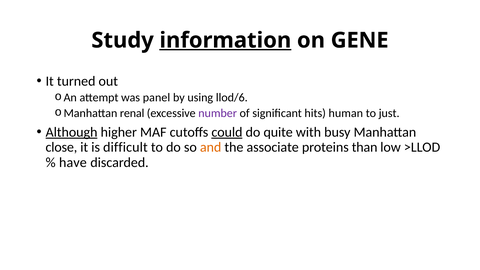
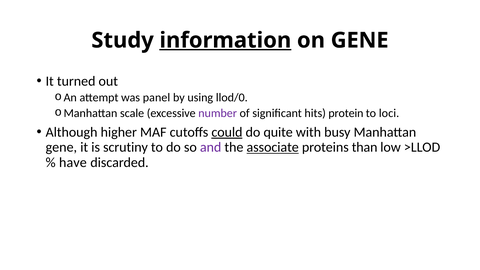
llod/6: llod/6 -> llod/0
renal: renal -> scale
human: human -> protein
just: just -> loci
Although underline: present -> none
close at (61, 147): close -> gene
difficult: difficult -> scrutiny
and colour: orange -> purple
associate underline: none -> present
